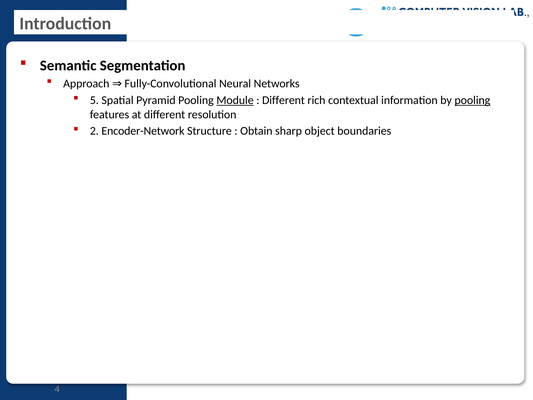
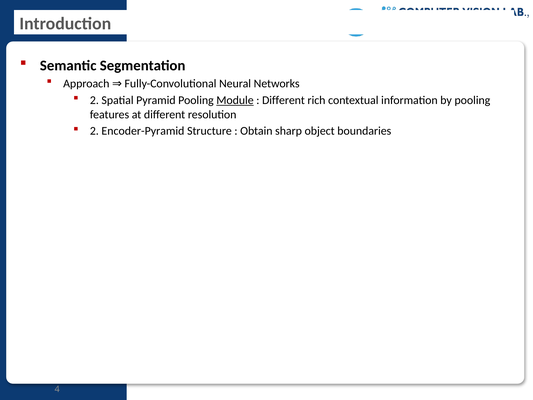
5 at (94, 100): 5 -> 2
pooling at (472, 100) underline: present -> none
Encoder-Network: Encoder-Network -> Encoder-Pyramid
